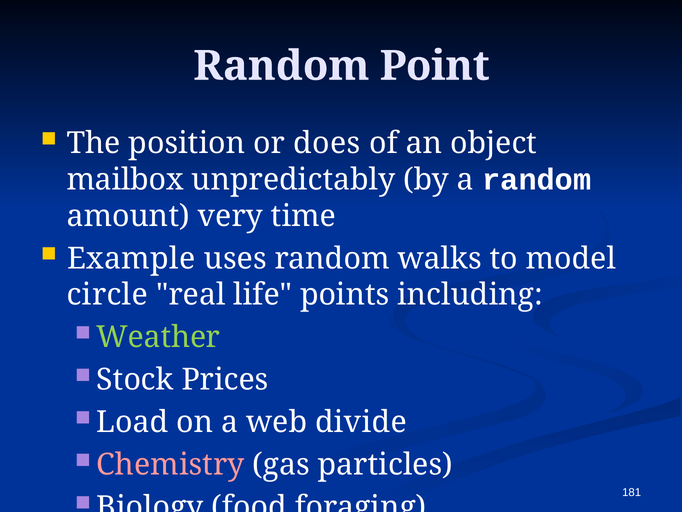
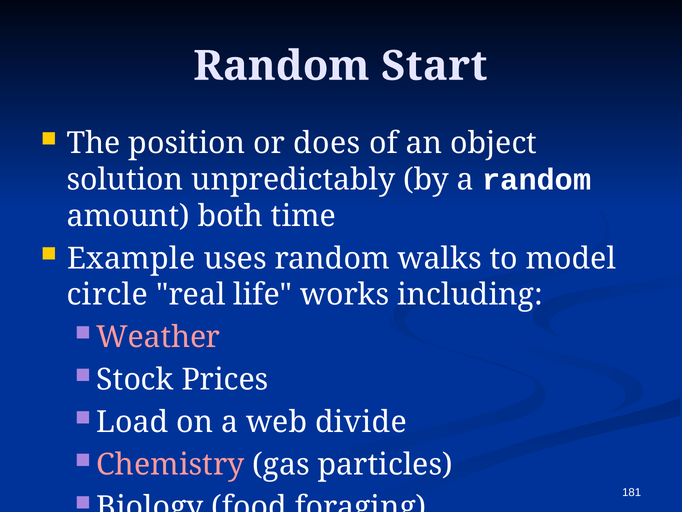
Point: Point -> Start
mailbox: mailbox -> solution
very: very -> both
points: points -> works
Weather colour: light green -> pink
